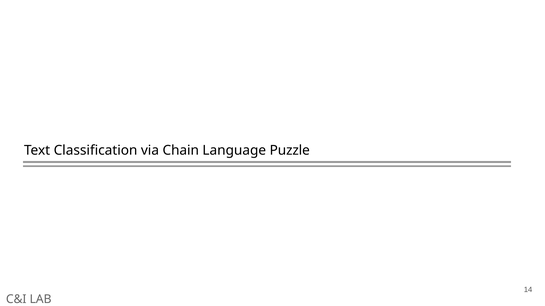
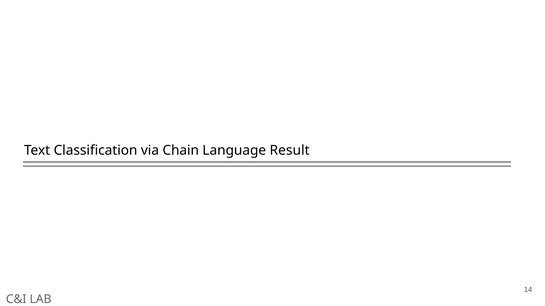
Puzzle: Puzzle -> Result
